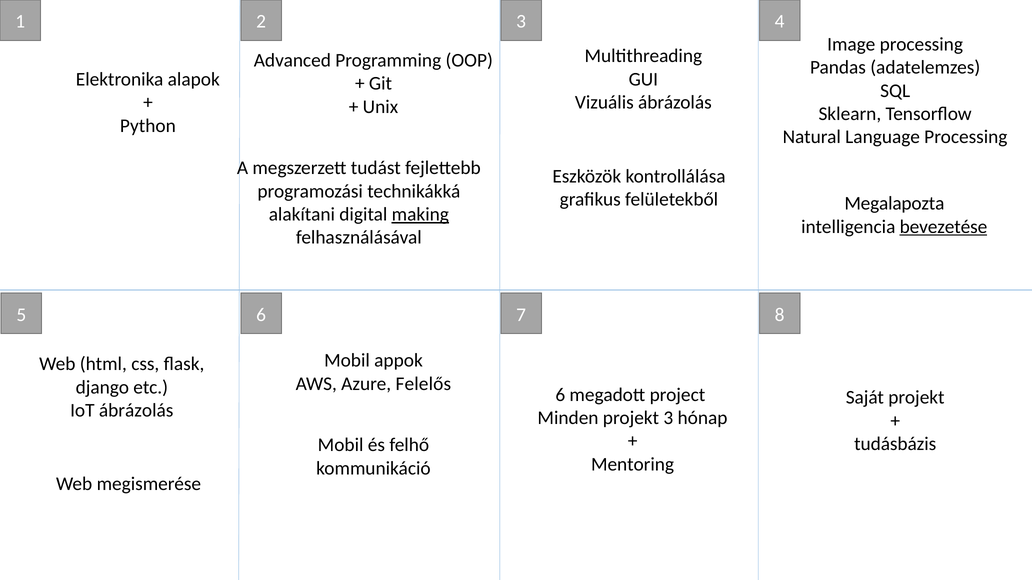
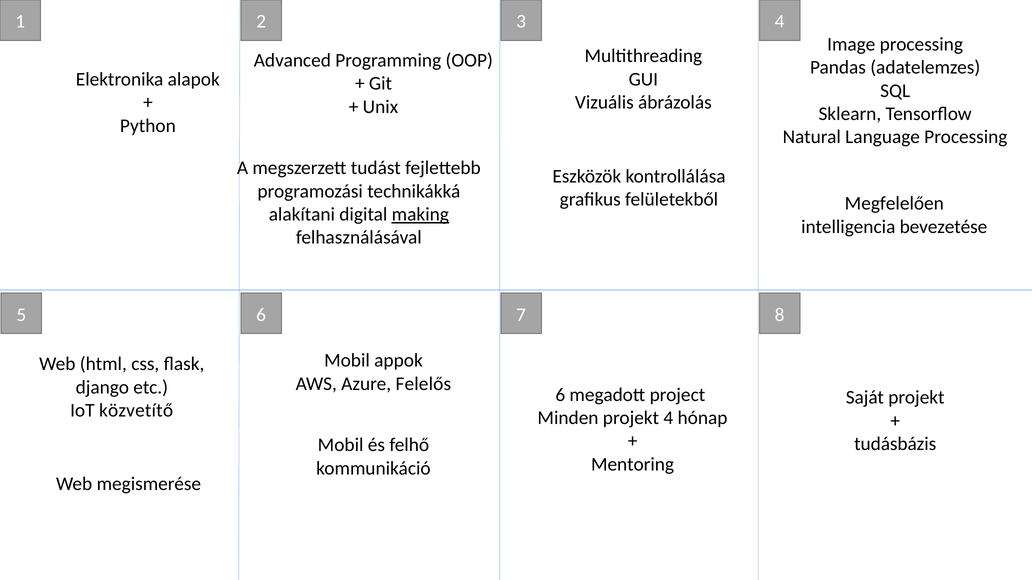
Megalapozta: Megalapozta -> Megfelelően
bevezetése underline: present -> none
IoT ábrázolás: ábrázolás -> közvetítő
projekt 3: 3 -> 4
